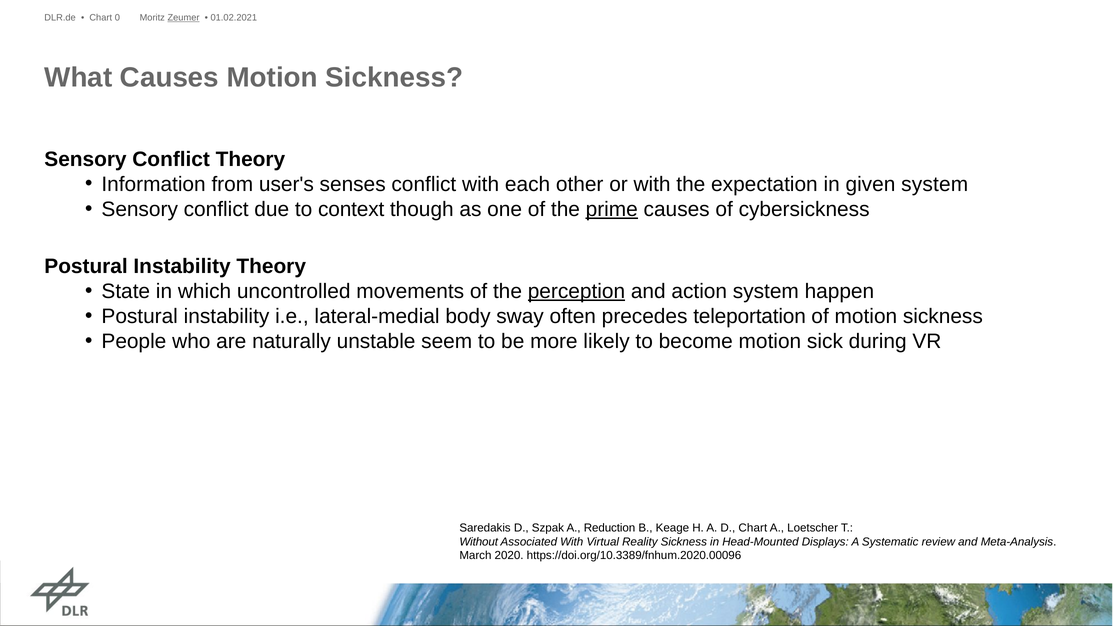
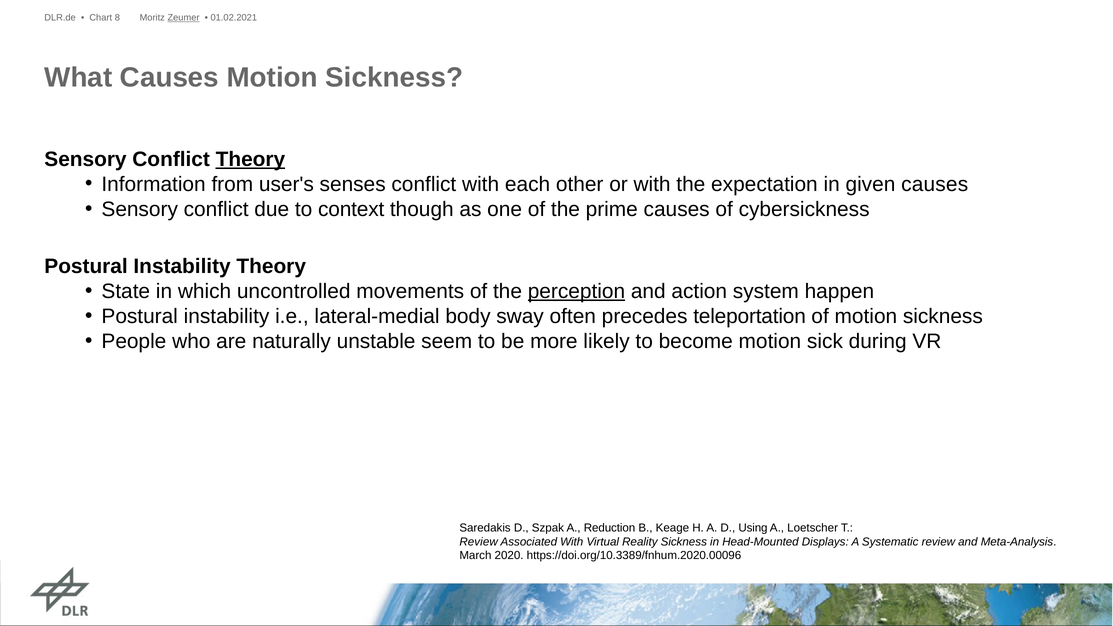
0: 0 -> 8
Theory at (250, 159) underline: none -> present
given system: system -> causes
prime underline: present -> none
D Chart: Chart -> Using
Without at (479, 542): Without -> Review
